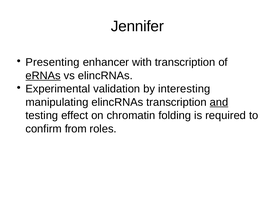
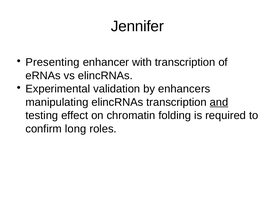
eRNAs underline: present -> none
interesting: interesting -> enhancers
from: from -> long
